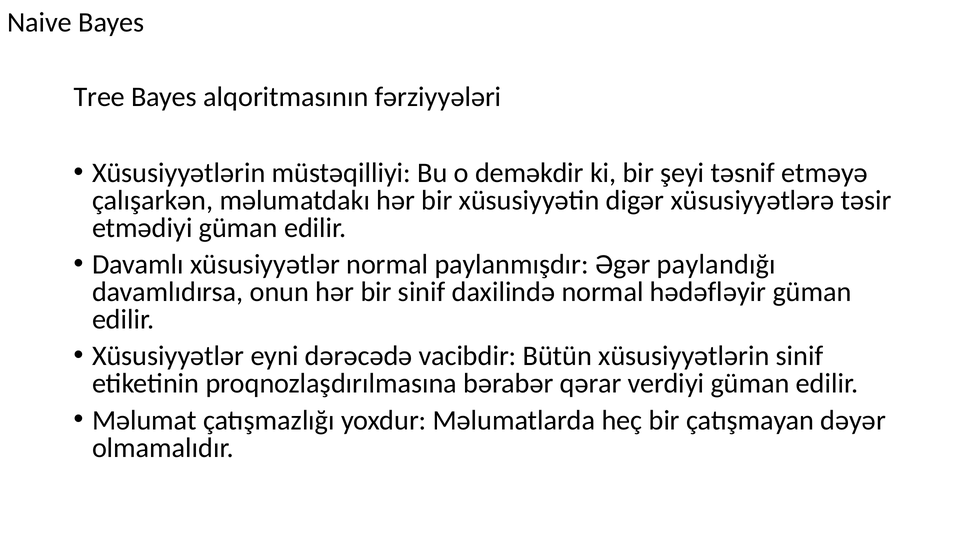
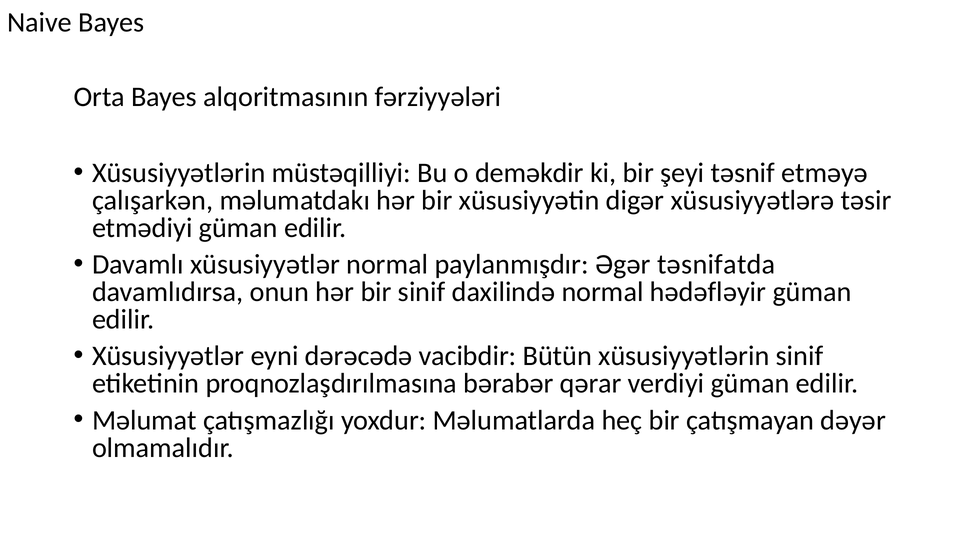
Tree: Tree -> Orta
paylandığı: paylandığı -> təsnifatda
